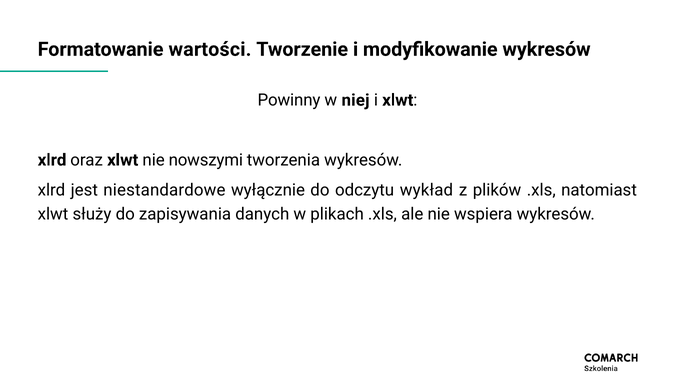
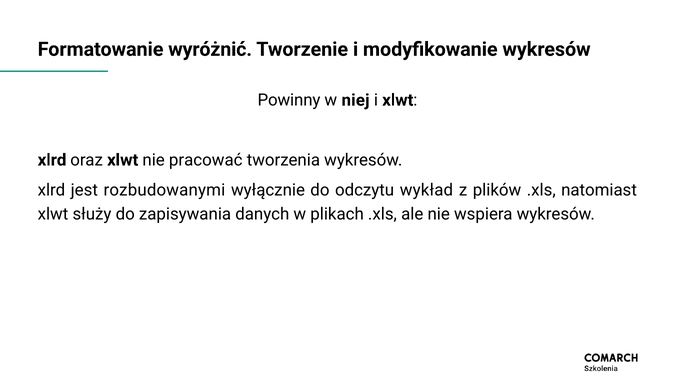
wartości: wartości -> wyróżnić
nowszymi: nowszymi -> pracować
niestandardowe: niestandardowe -> rozbudowanymi
